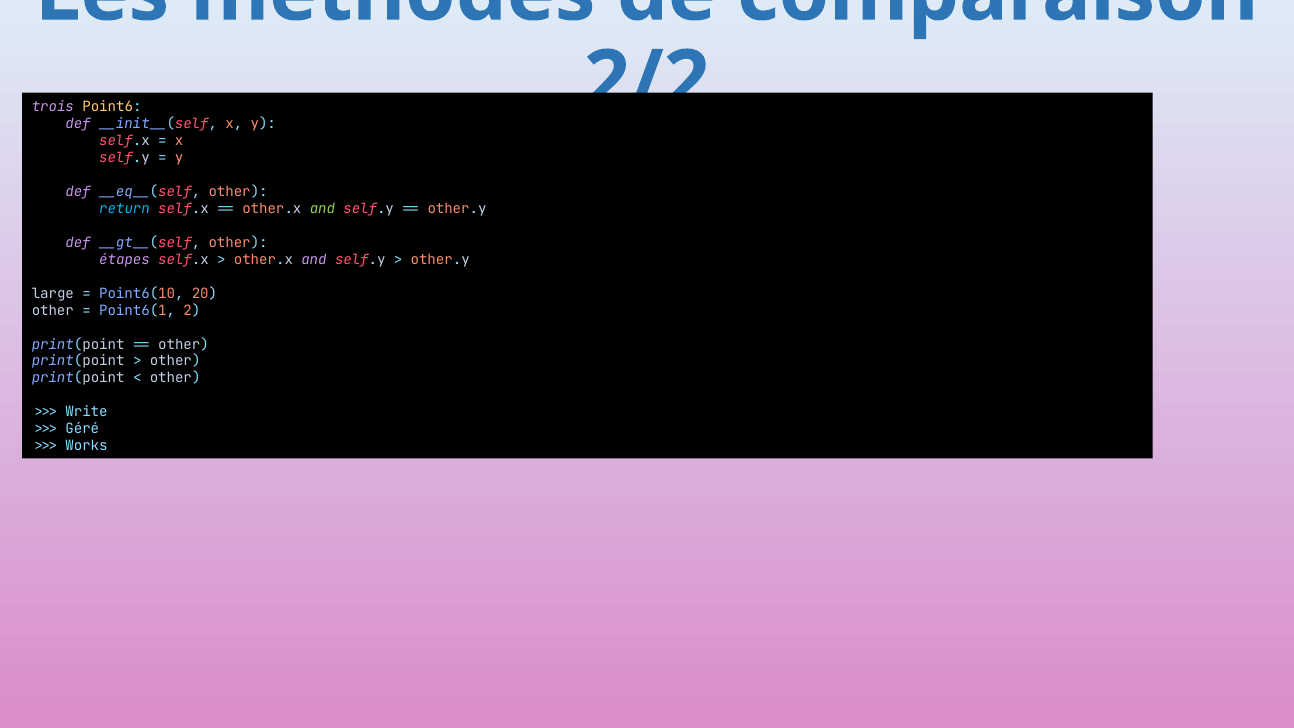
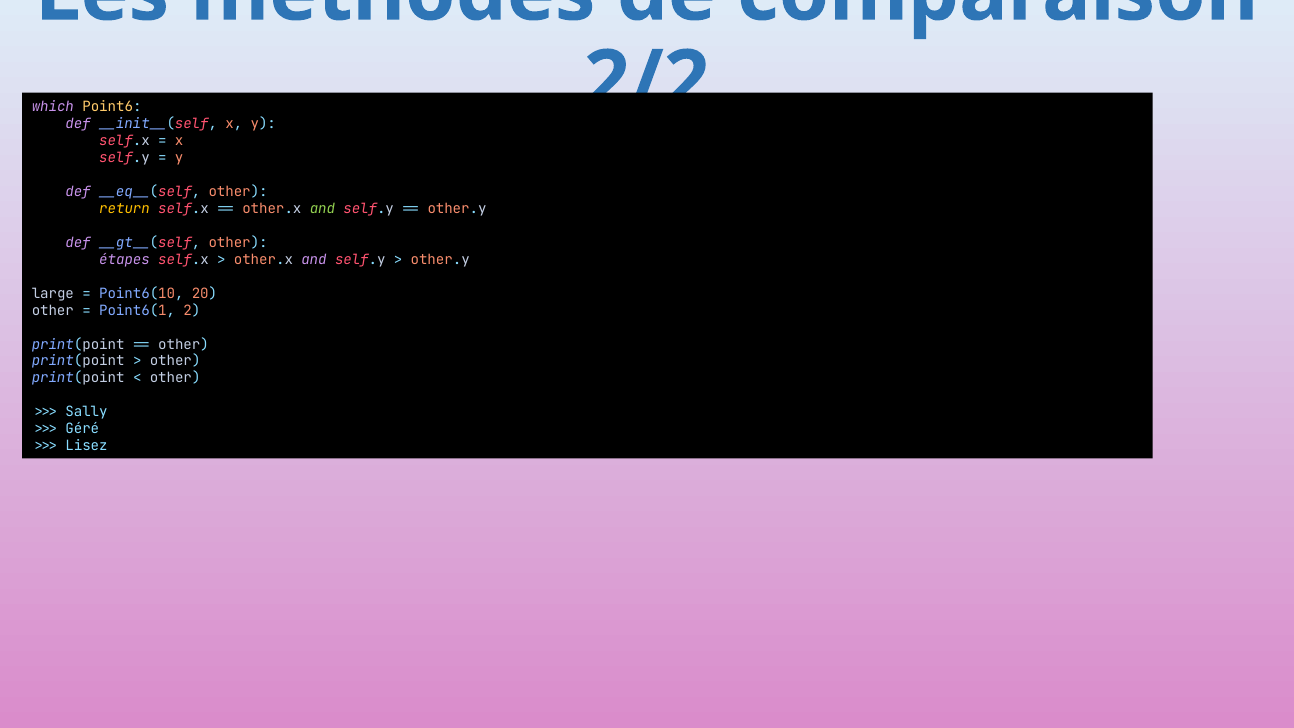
trois: trois -> which
return colour: light blue -> yellow
Write: Write -> Sally
Works: Works -> Lisez
